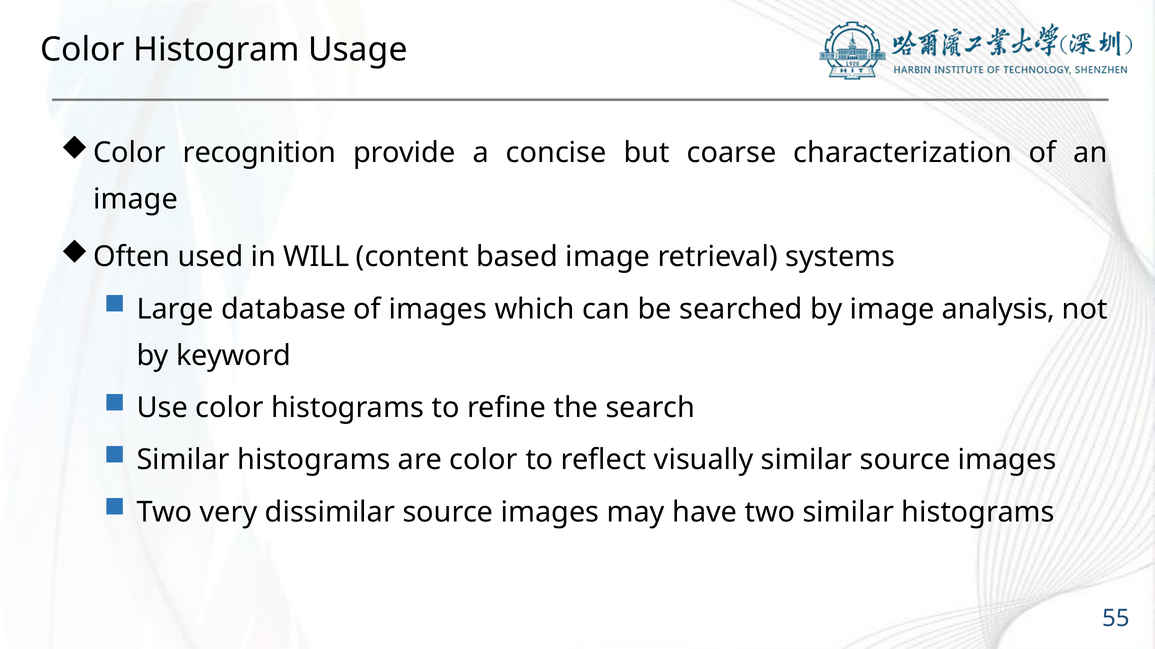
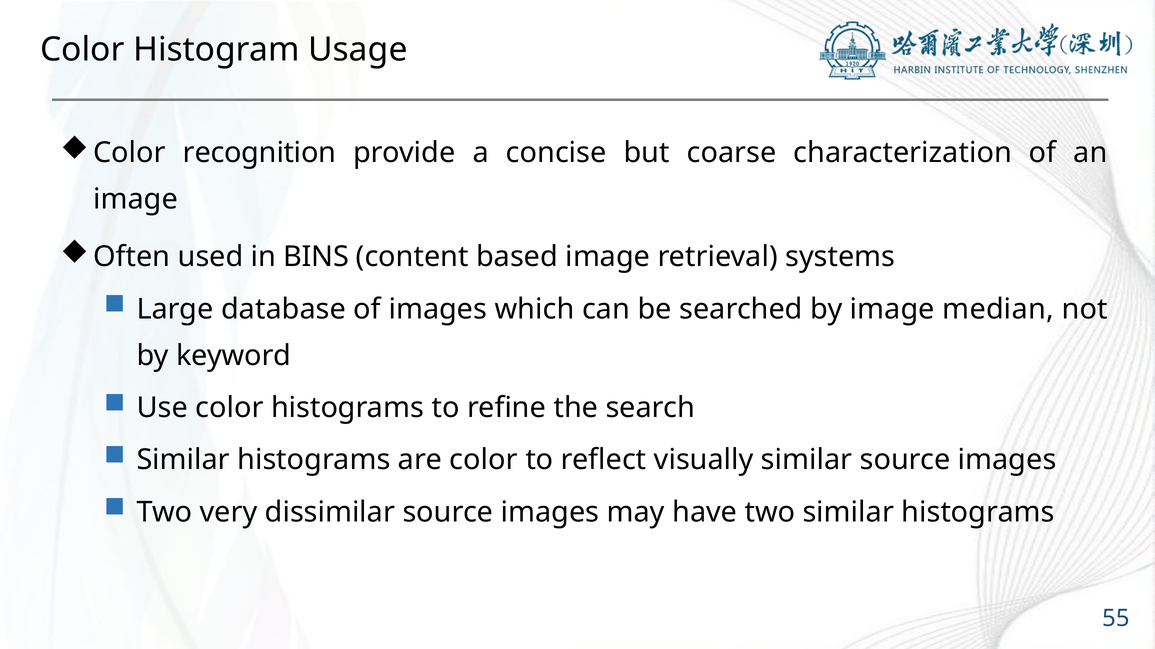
WILL: WILL -> BINS
analysis: analysis -> median
